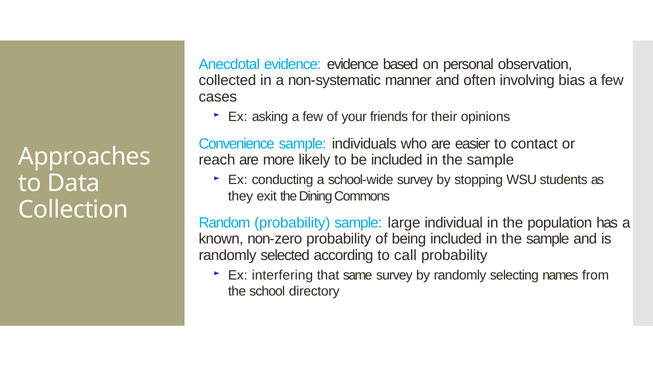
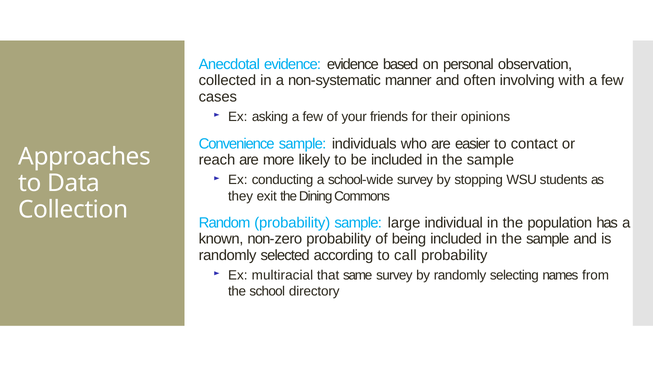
bias: bias -> with
interfering: interfering -> multiracial
